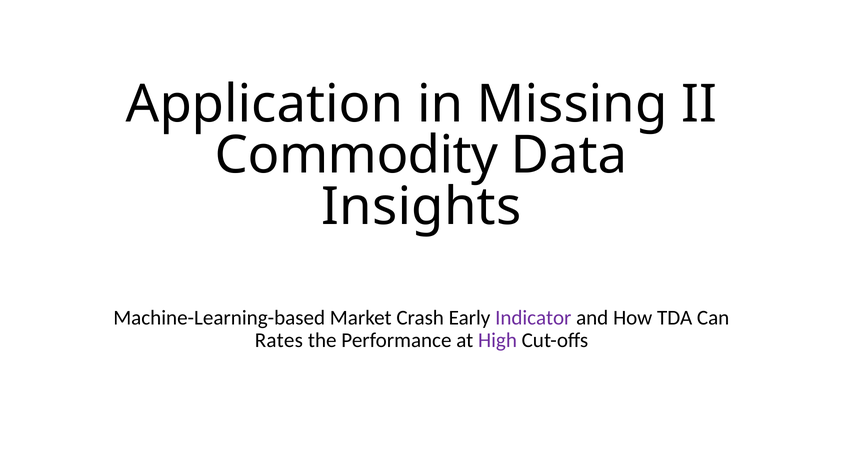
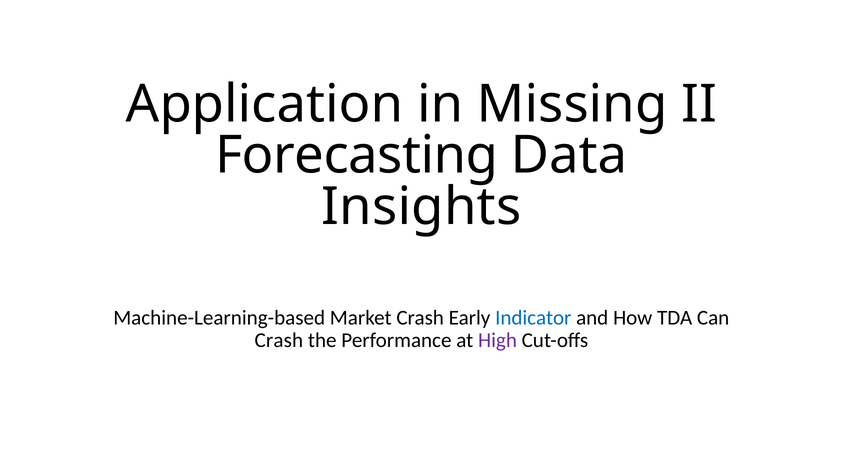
Commodity: Commodity -> Forecasting
Indicator colour: purple -> blue
Rates at (279, 341): Rates -> Crash
